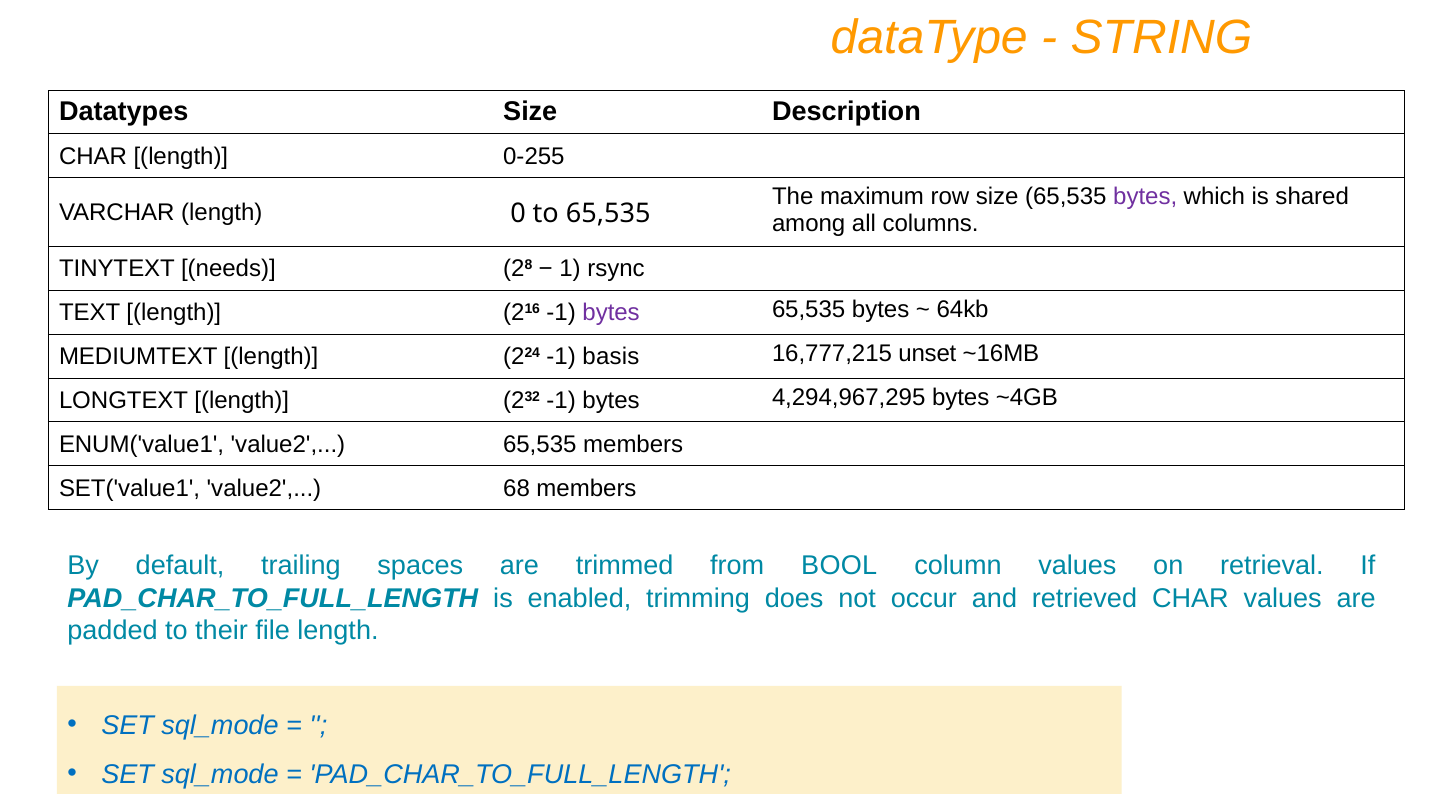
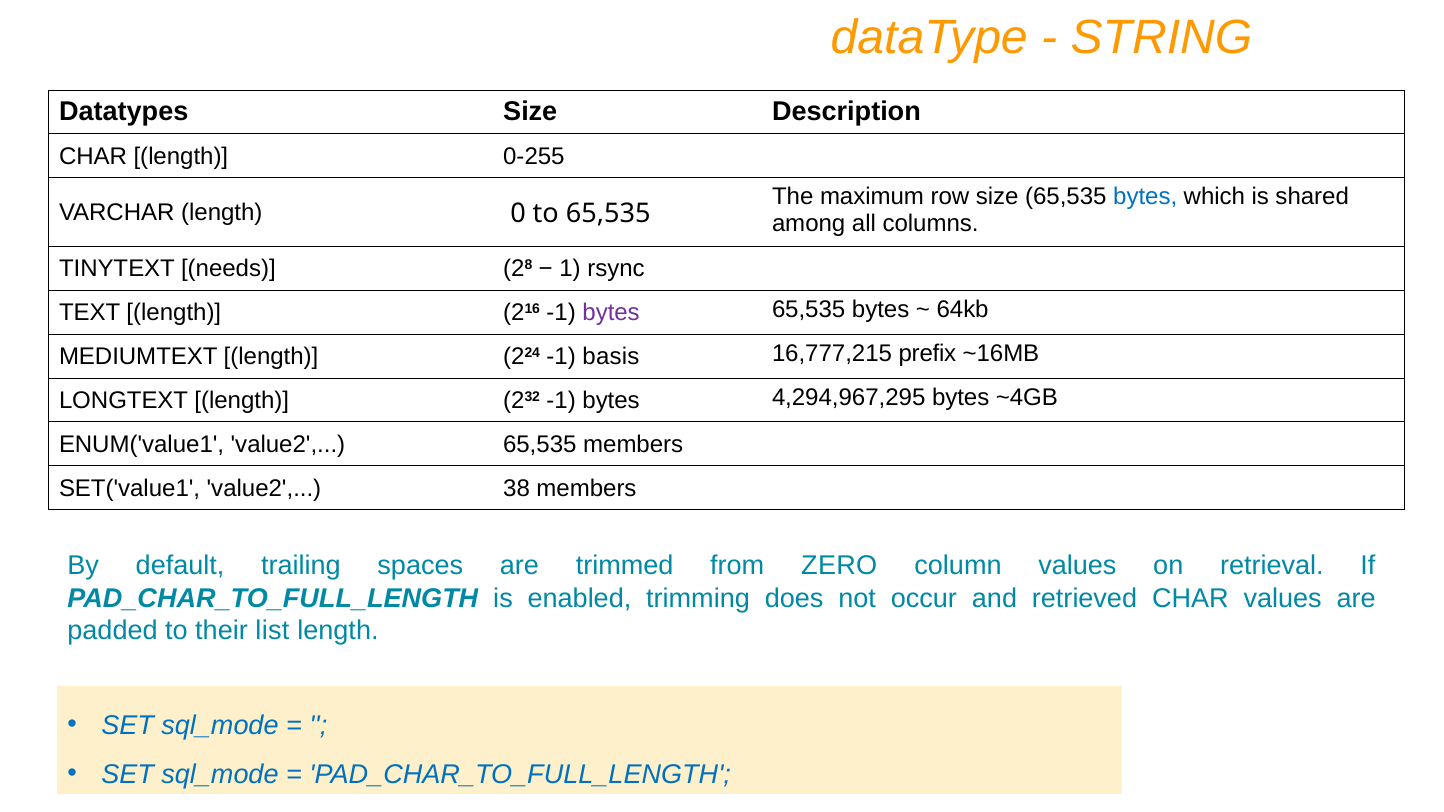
bytes at (1145, 197) colour: purple -> blue
unset: unset -> prefix
68: 68 -> 38
BOOL: BOOL -> ZERO
file: file -> list
